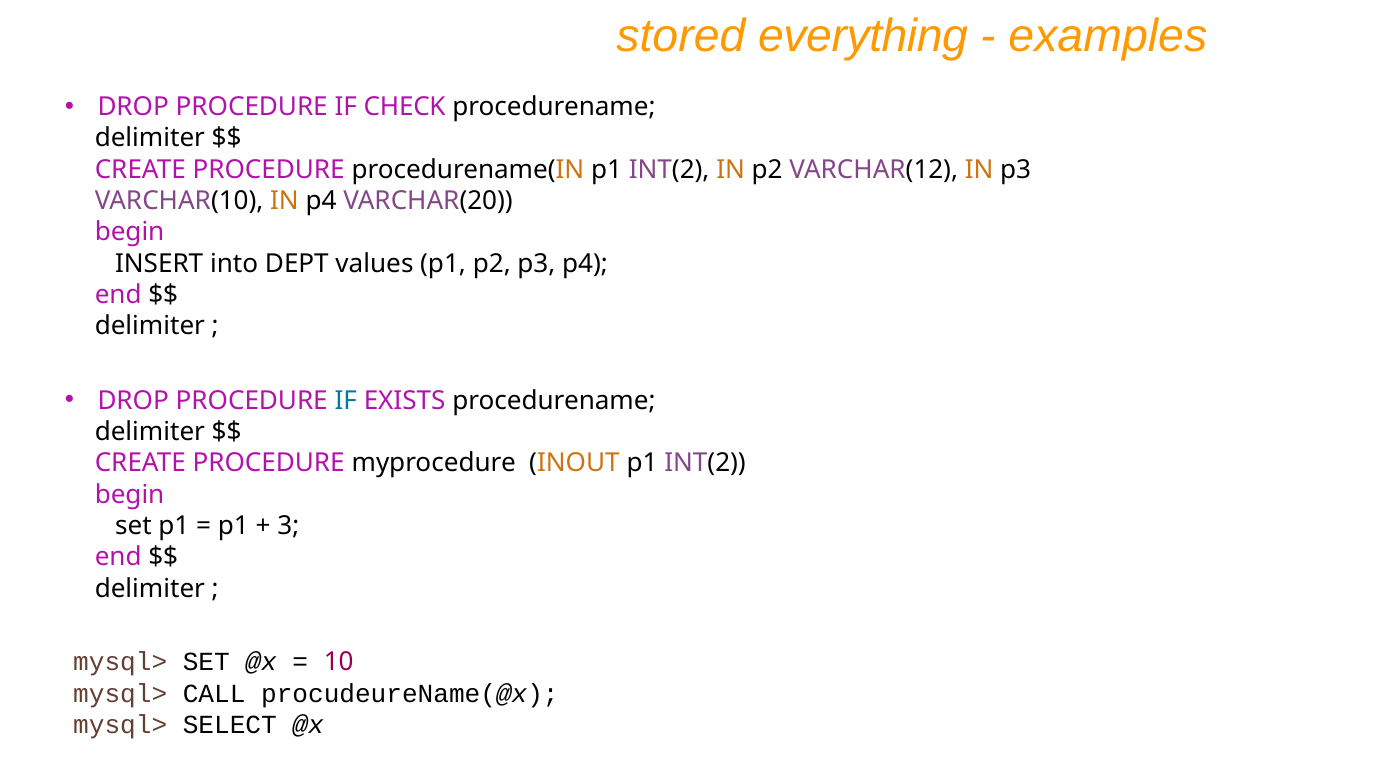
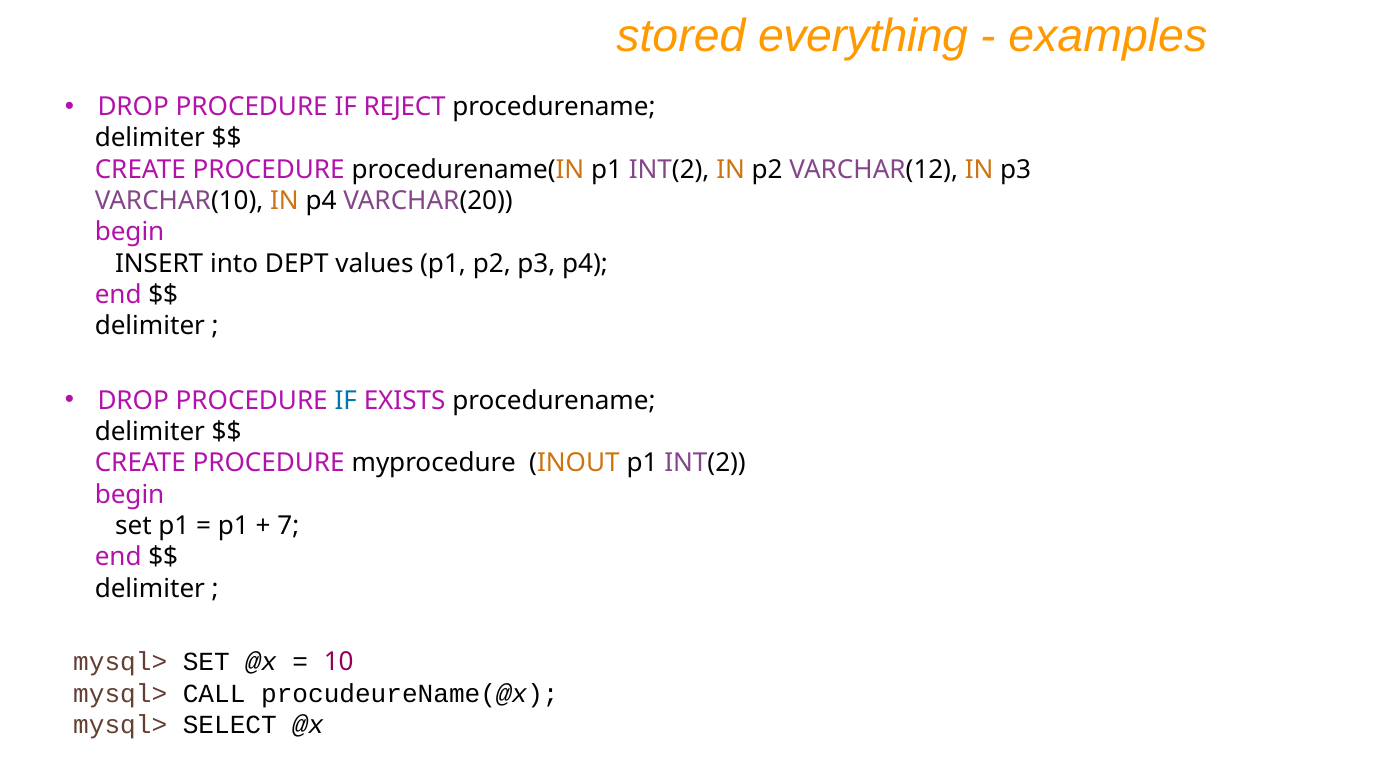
CHECK: CHECK -> REJECT
3: 3 -> 7
